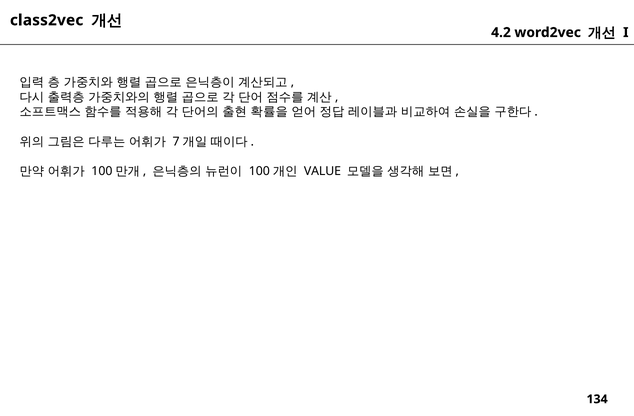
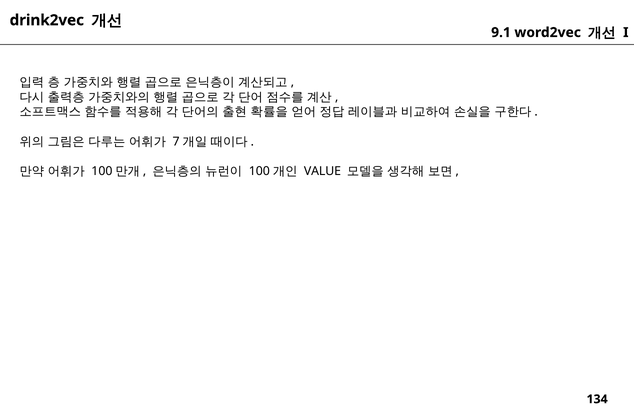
class2vec: class2vec -> drink2vec
4.2: 4.2 -> 9.1
